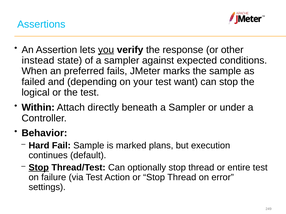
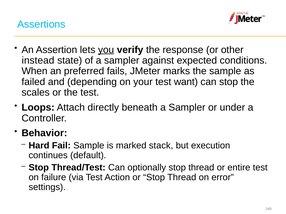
logical: logical -> scales
Within: Within -> Loops
plans: plans -> stack
Stop at (39, 168) underline: present -> none
